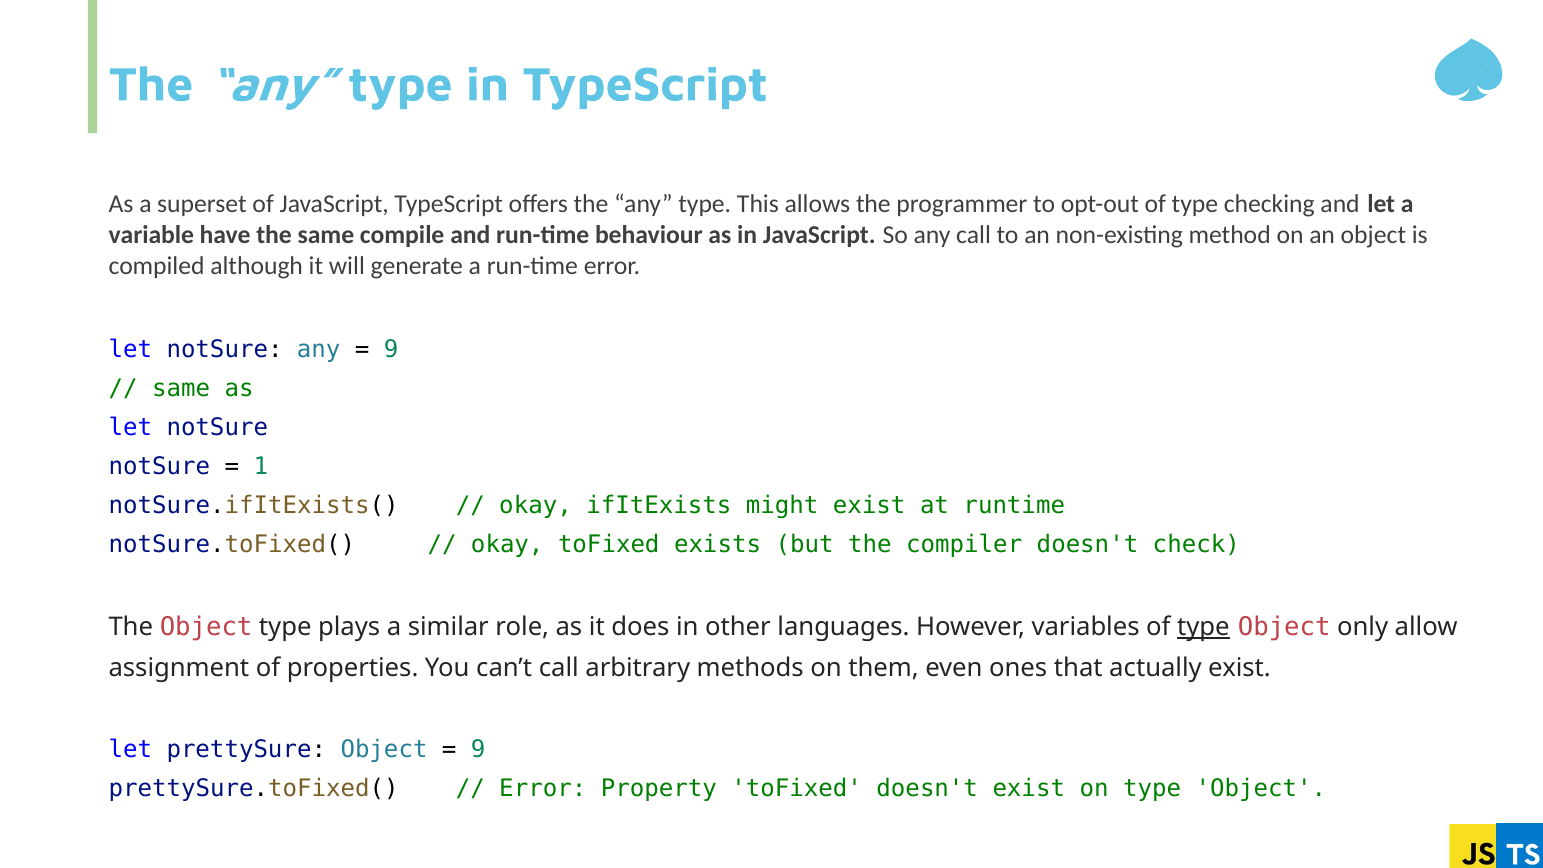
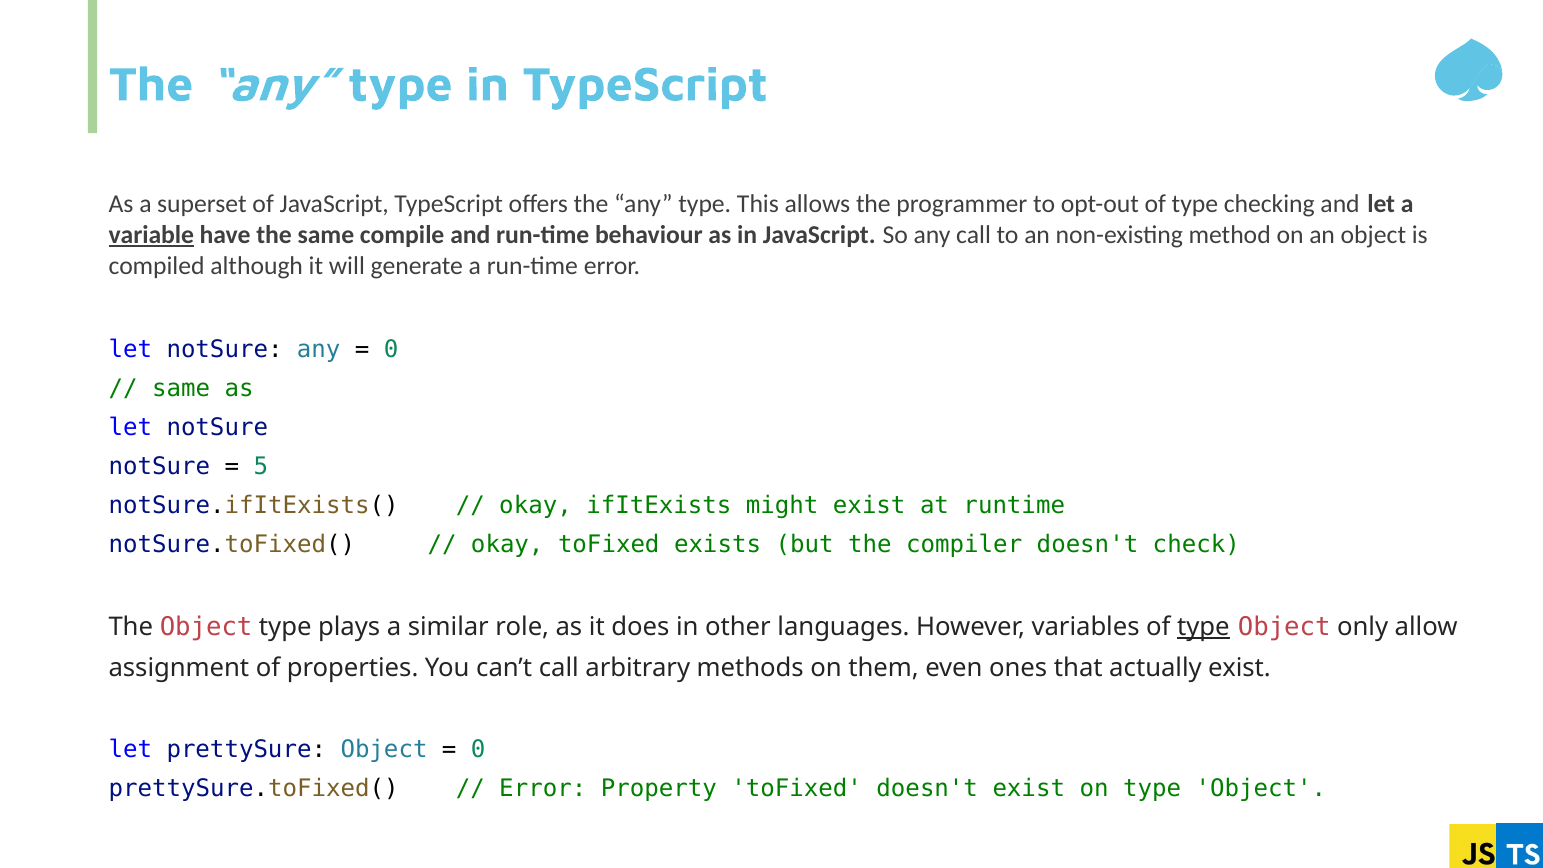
variable underline: none -> present
9 at (391, 349): 9 -> 0
1: 1 -> 5
9 at (478, 750): 9 -> 0
